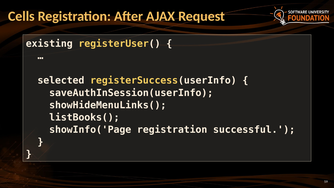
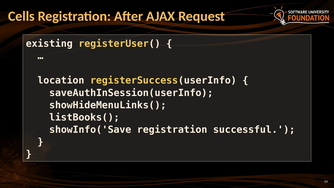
selected: selected -> location
showInfo('Page: showInfo('Page -> showInfo('Save
